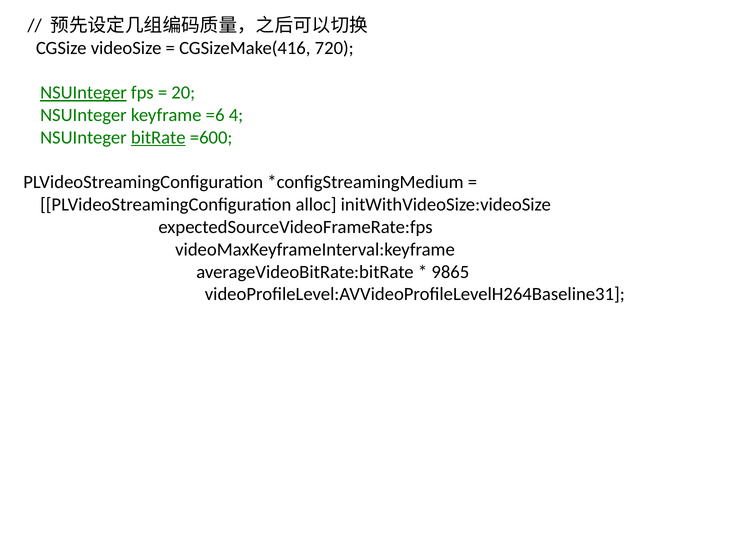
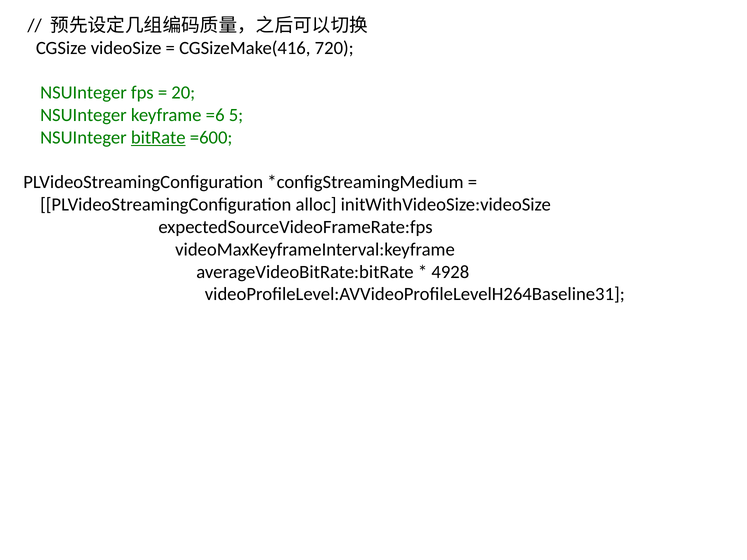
NSUInteger at (83, 93) underline: present -> none
4: 4 -> 5
9865: 9865 -> 4928
